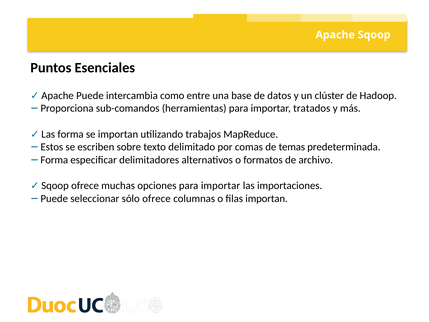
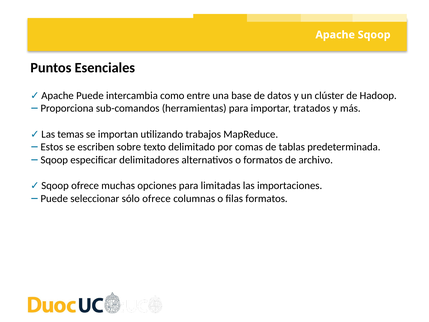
forma at (71, 134): forma -> temas
temas: temas -> tablas
Forma at (54, 160): Forma -> Sqoop
opciones para importar: importar -> limitadas
filas importan: importan -> formatos
